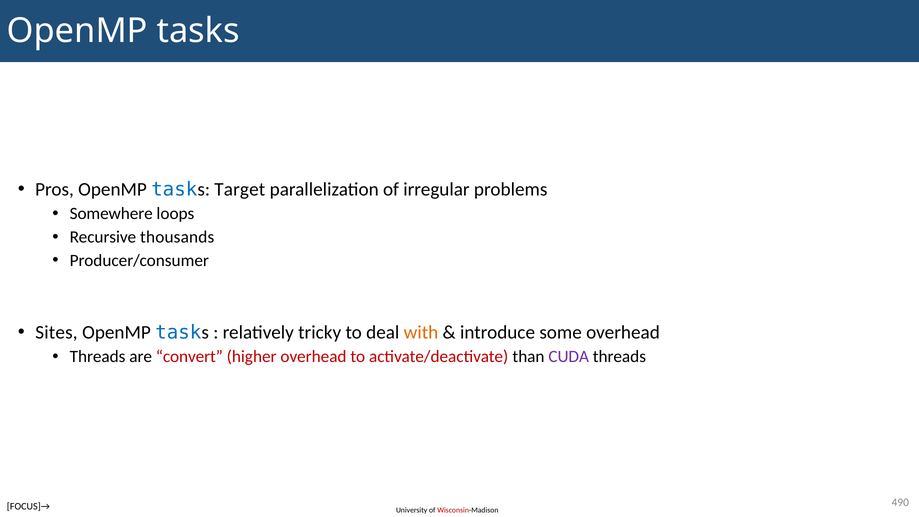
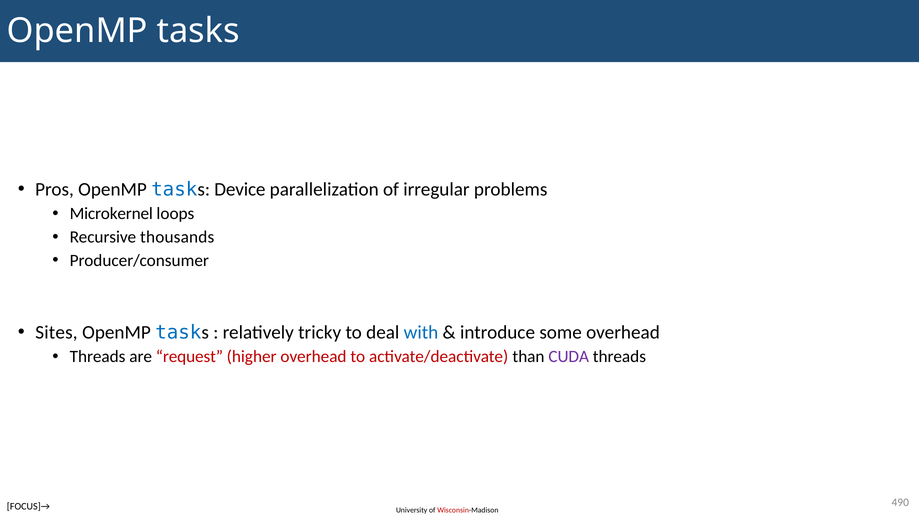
Target: Target -> Device
Somewhere: Somewhere -> Microkernel
with colour: orange -> blue
convert: convert -> request
